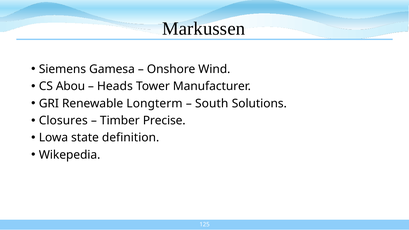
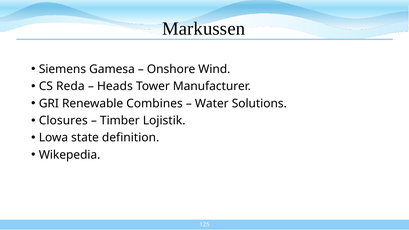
Abou: Abou -> Reda
Longterm: Longterm -> Combines
South: South -> Water
Precise: Precise -> Lojistik
